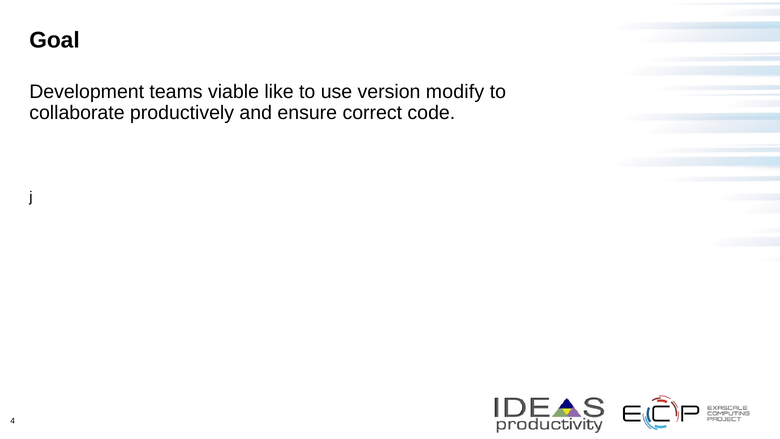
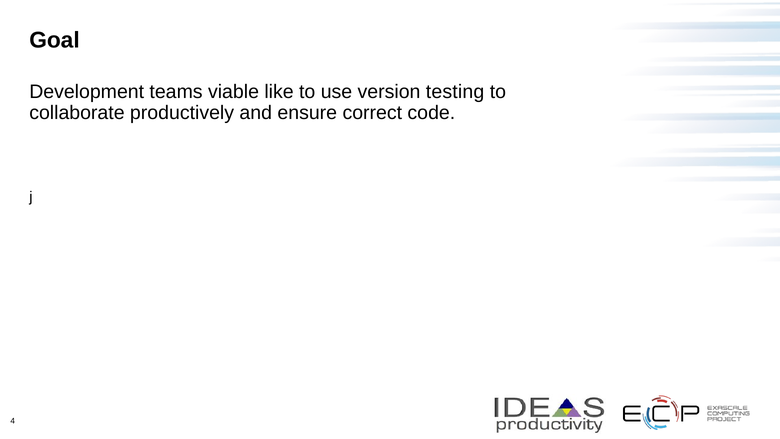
modify: modify -> testing
